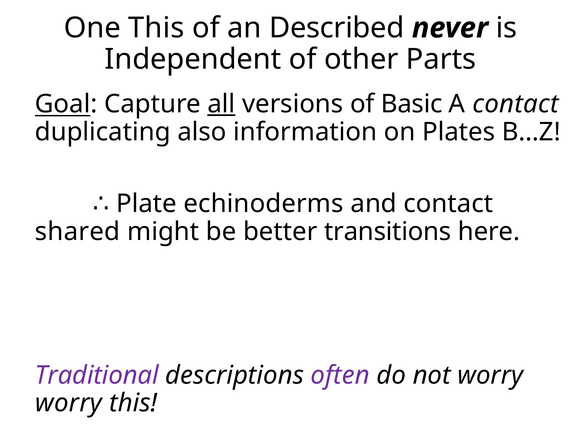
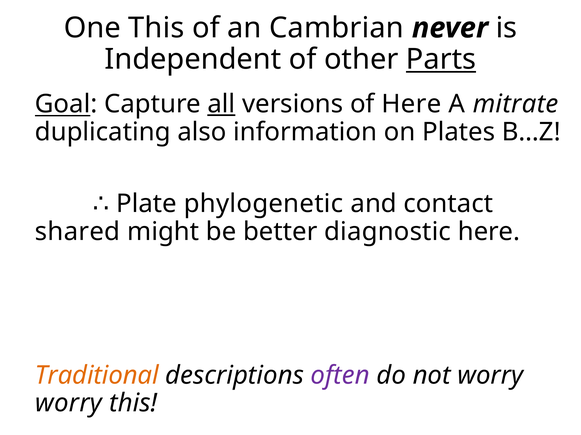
Described: Described -> Cambrian
Parts underline: none -> present
of Basic: Basic -> Here
A contact: contact -> mitrate
echinoderms: echinoderms -> phylogenetic
transitions: transitions -> diagnostic
Traditional colour: purple -> orange
